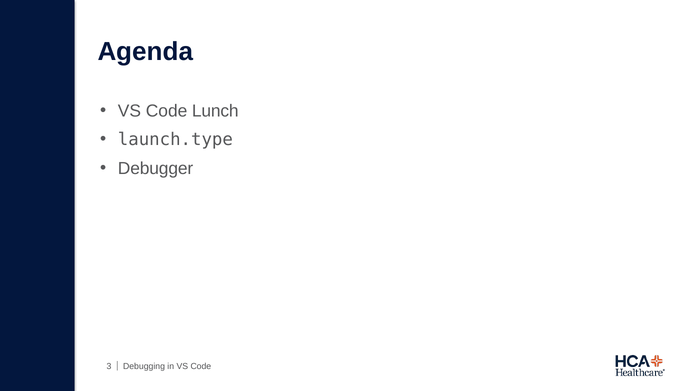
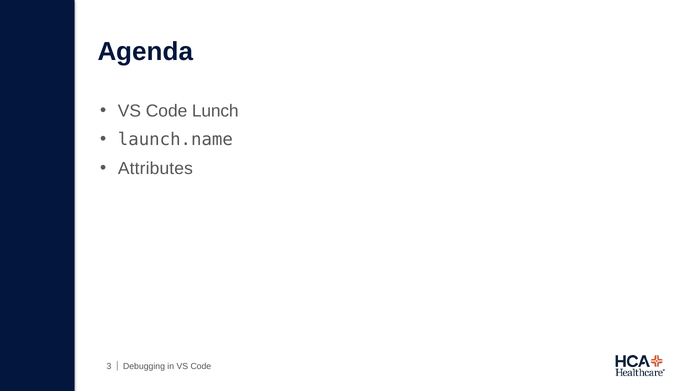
launch.type: launch.type -> launch.name
Debugger: Debugger -> Attributes
